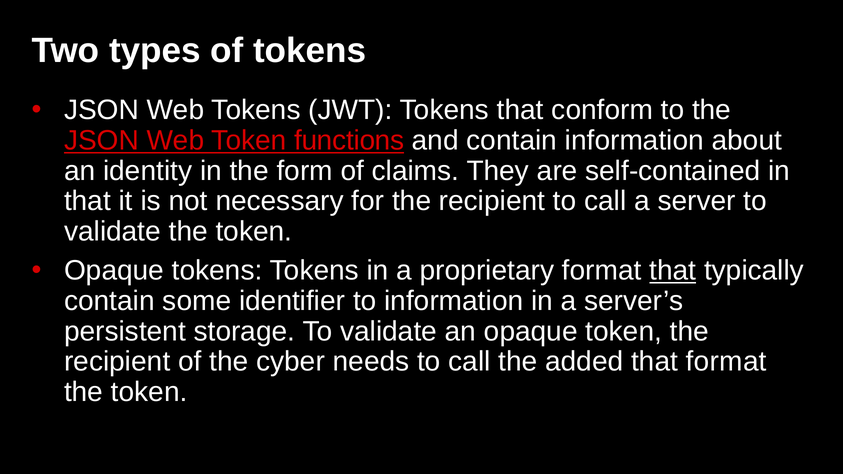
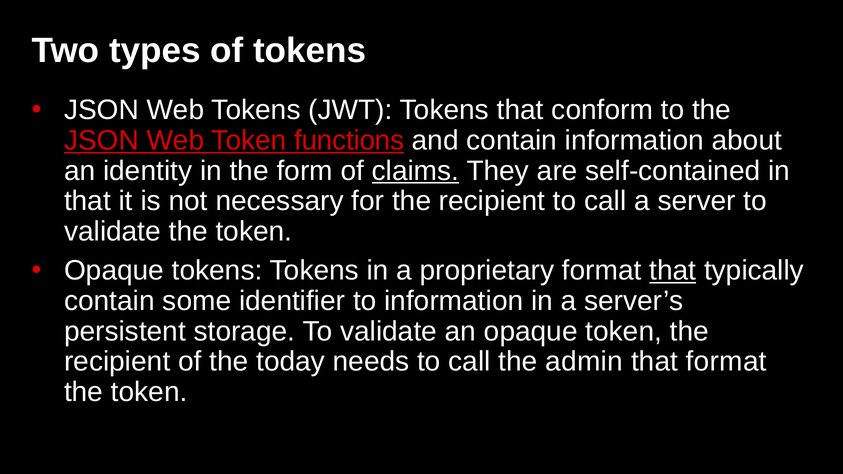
claims underline: none -> present
cyber: cyber -> today
added: added -> admin
